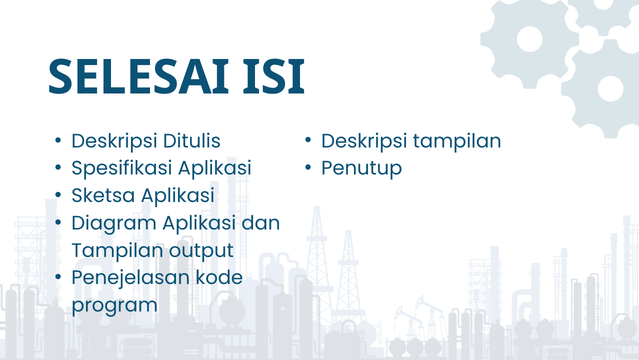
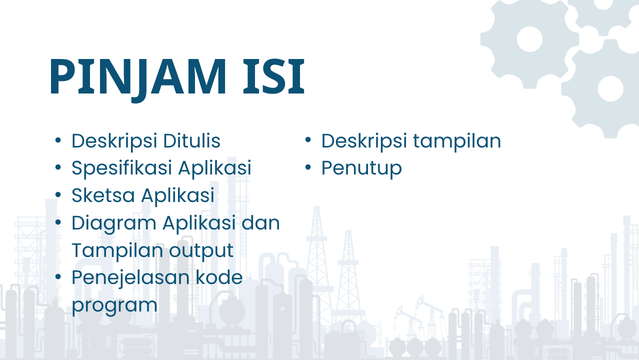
SELESAI: SELESAI -> PINJAM
